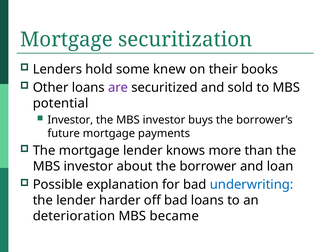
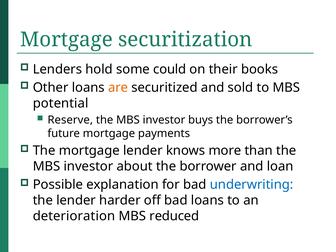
knew: knew -> could
are colour: purple -> orange
Investor at (70, 120): Investor -> Reserve
became: became -> reduced
